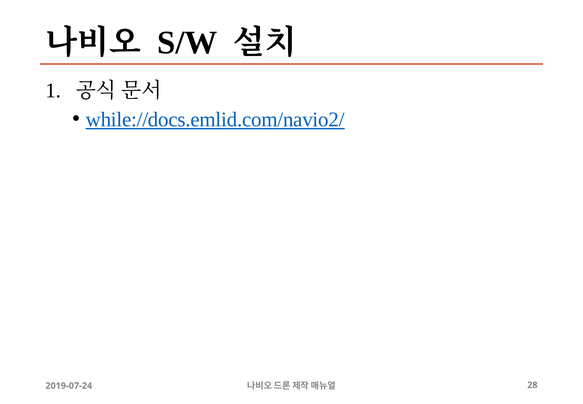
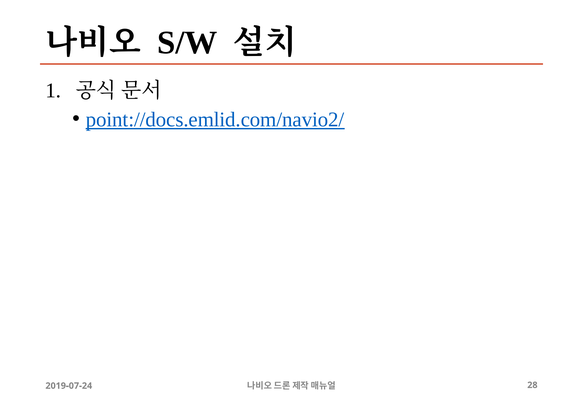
while://docs.emlid.com/navio2/: while://docs.emlid.com/navio2/ -> point://docs.emlid.com/navio2/
